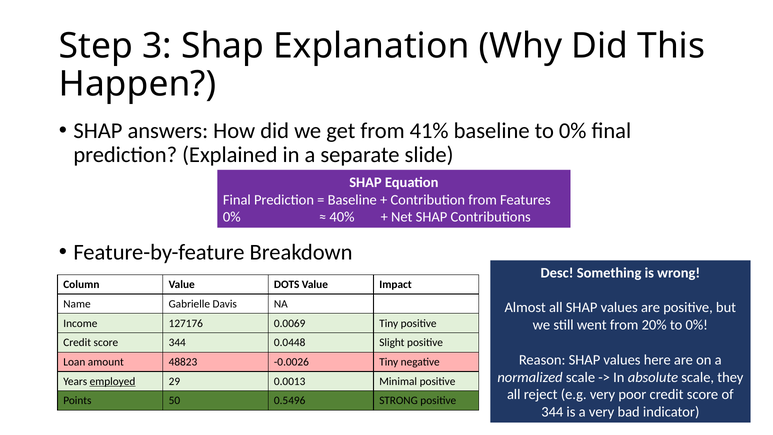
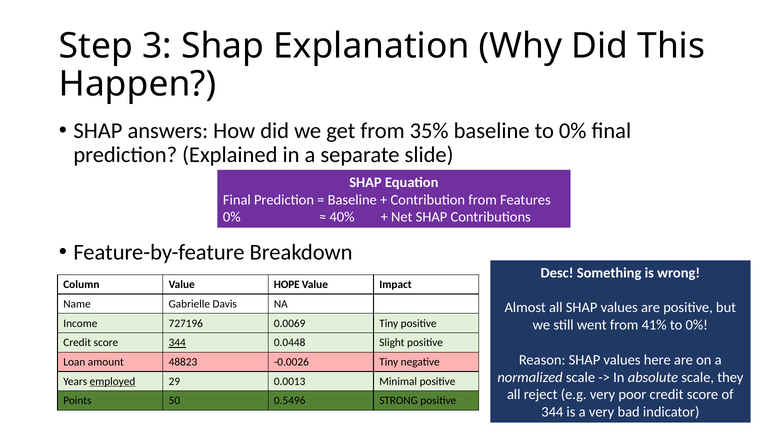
41%: 41% -> 35%
DOTS: DOTS -> HOPE
127176: 127176 -> 727196
20%: 20% -> 41%
344 at (177, 343) underline: none -> present
